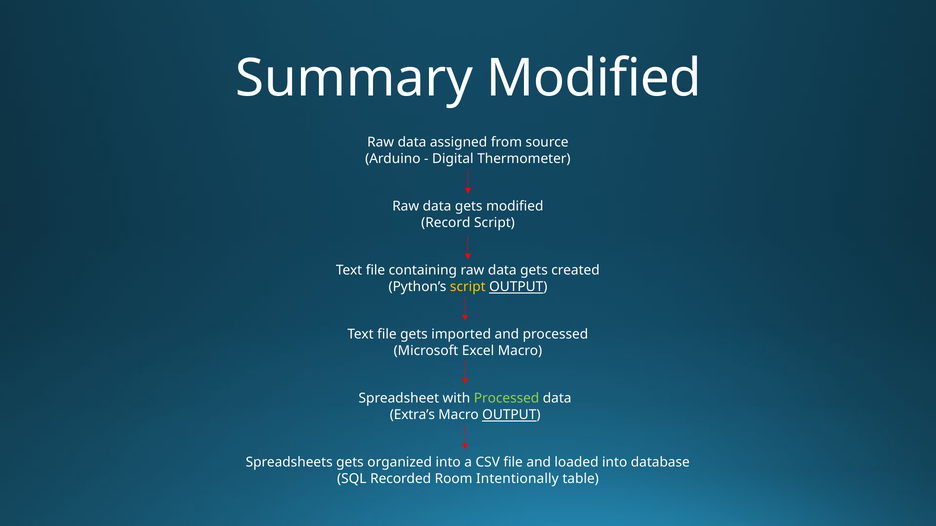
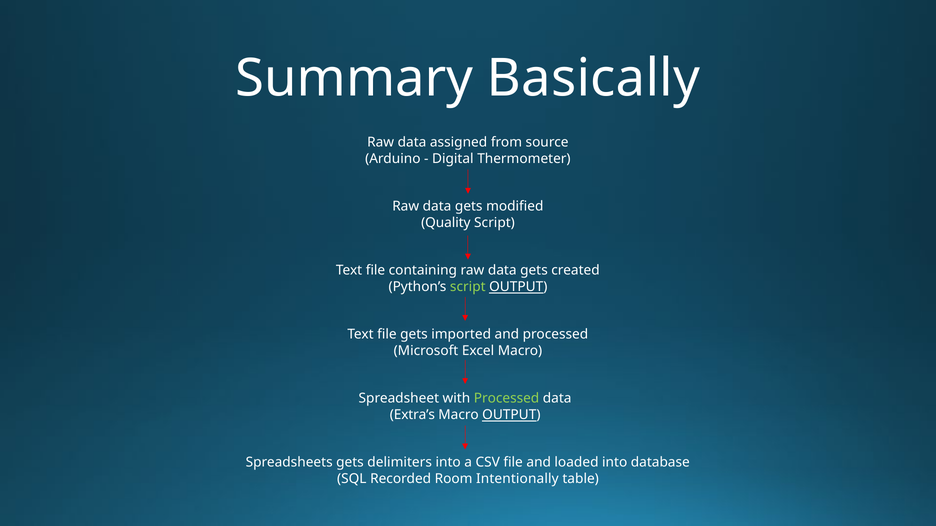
Summary Modified: Modified -> Basically
Record: Record -> Quality
script at (468, 287) colour: yellow -> light green
organized: organized -> delimiters
